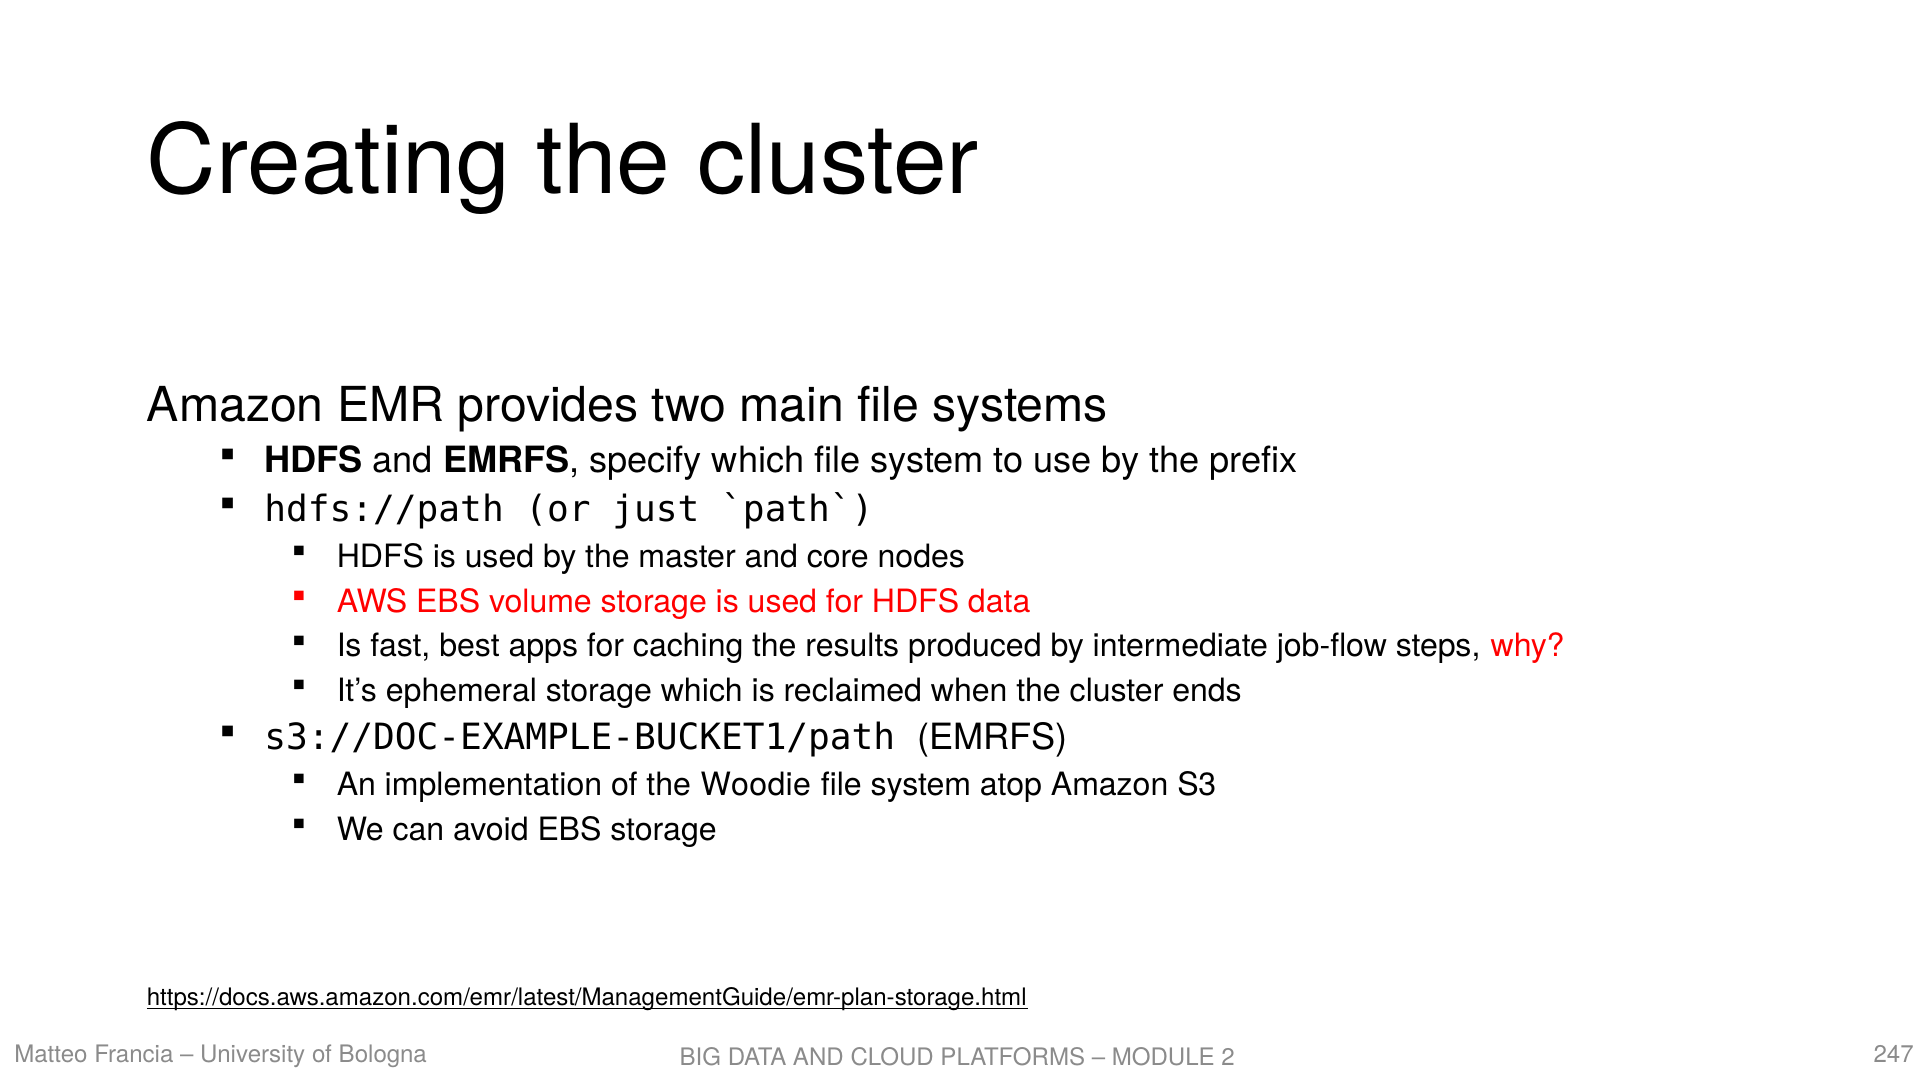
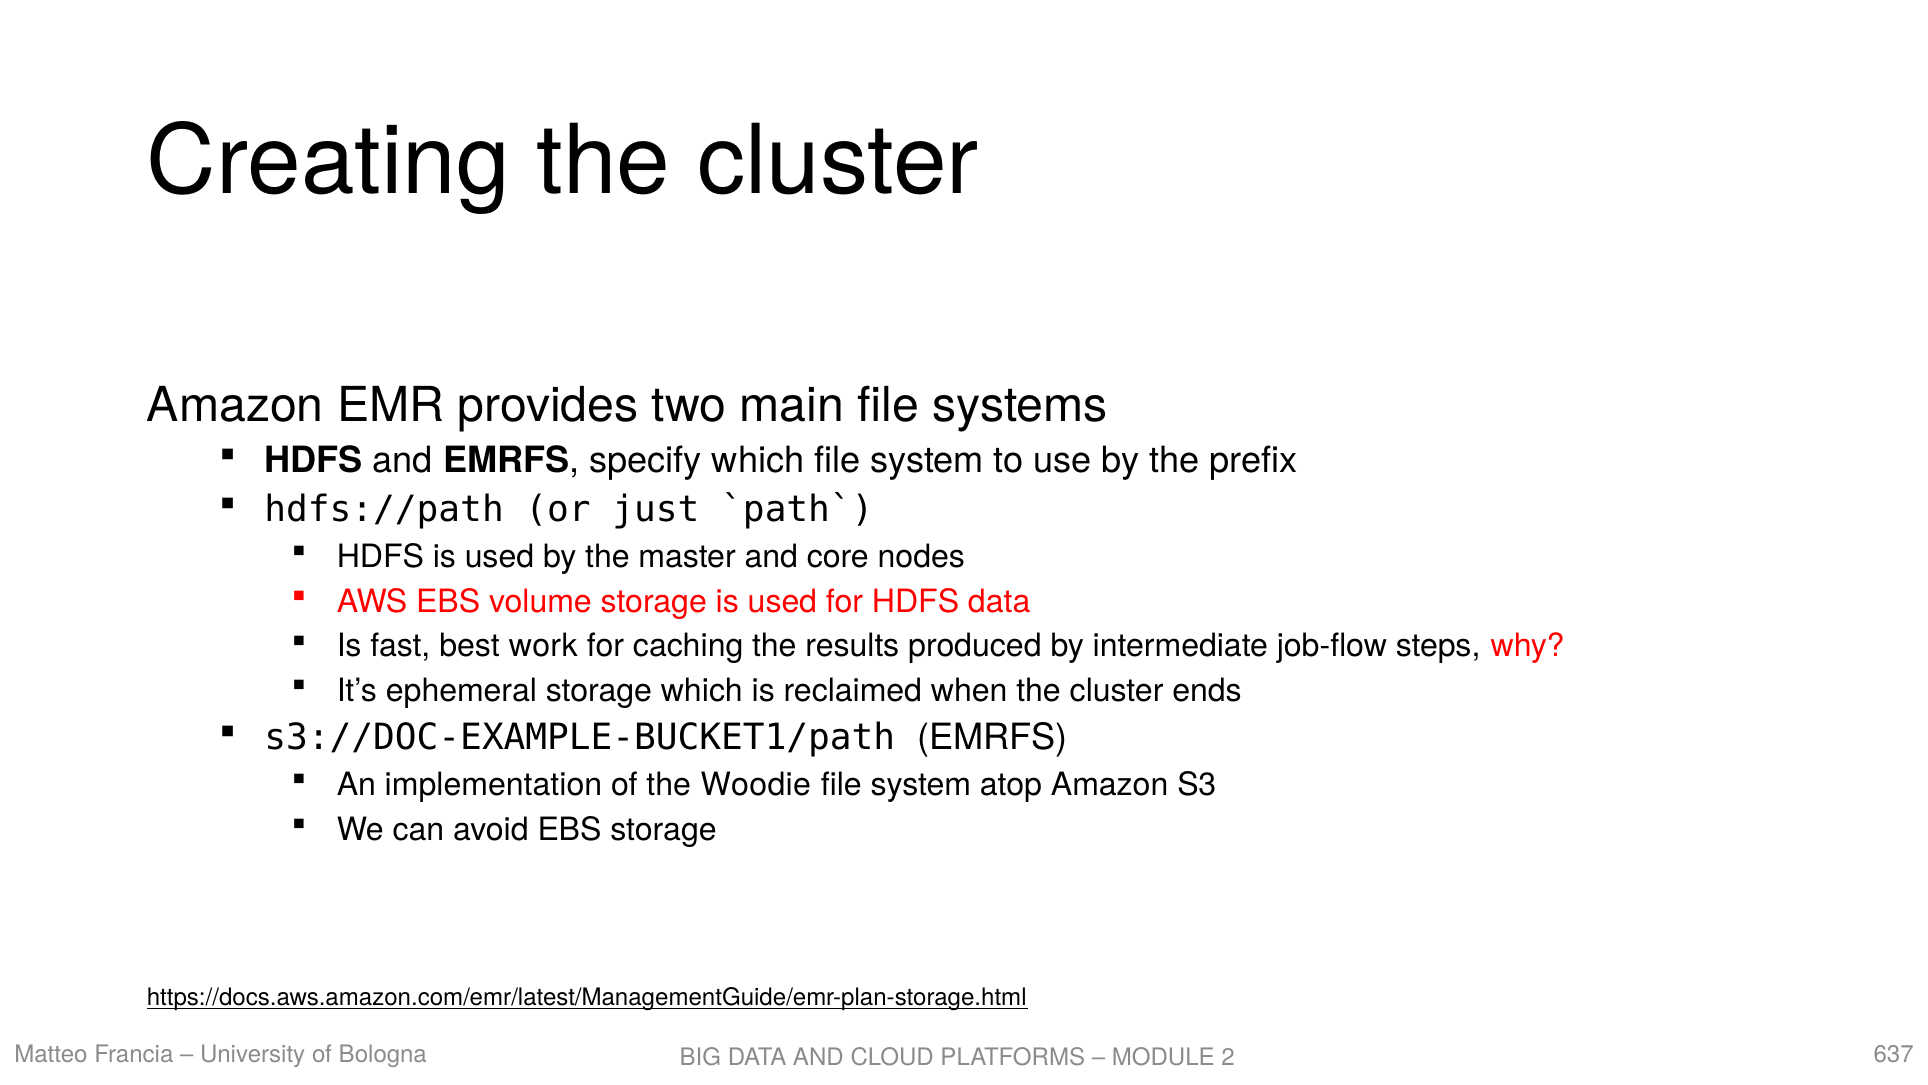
apps: apps -> work
247: 247 -> 637
